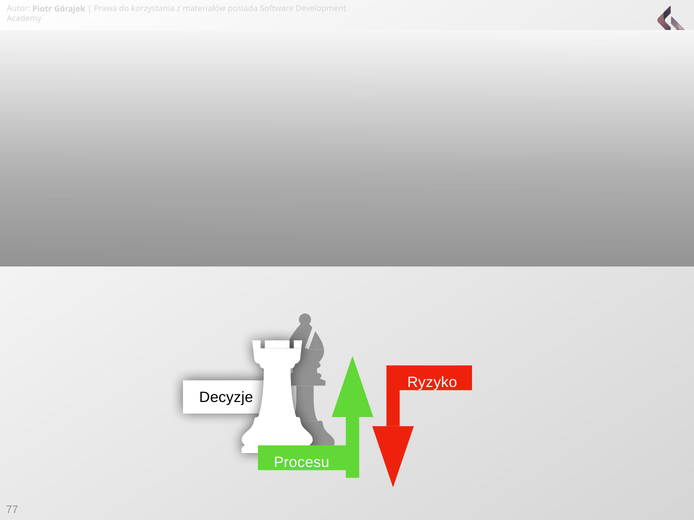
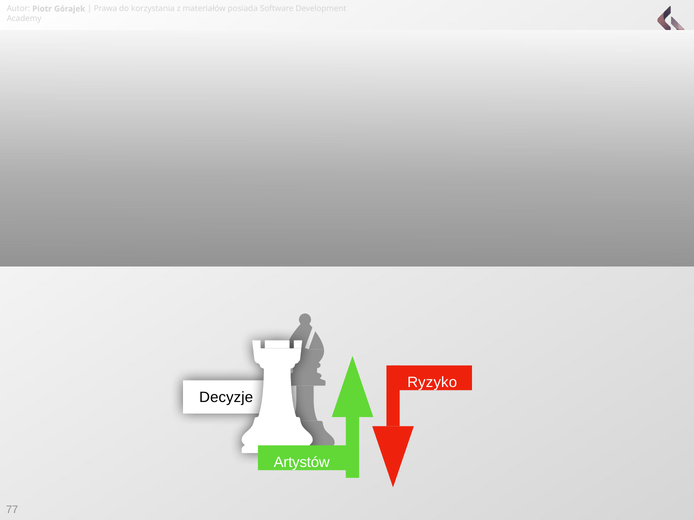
Procesu: Procesu -> Artystów
